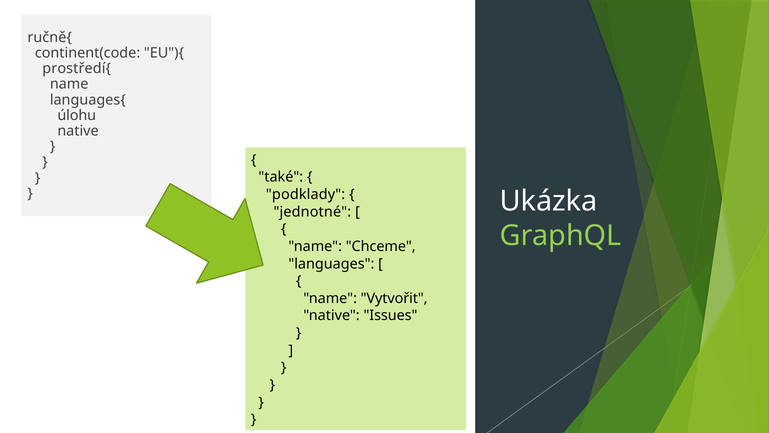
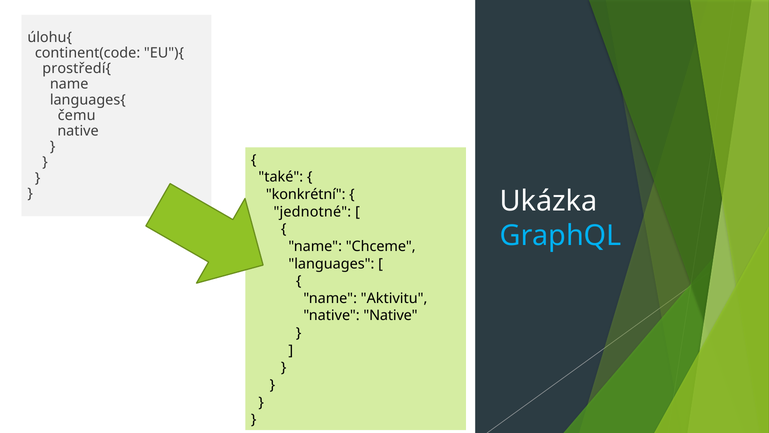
ručně{: ručně{ -> úlohu{
úlohu: úlohu -> čemu
podklady: podklady -> konkrétní
GraphQL colour: light green -> light blue
Vytvořit: Vytvořit -> Aktivitu
native Issues: Issues -> Native
